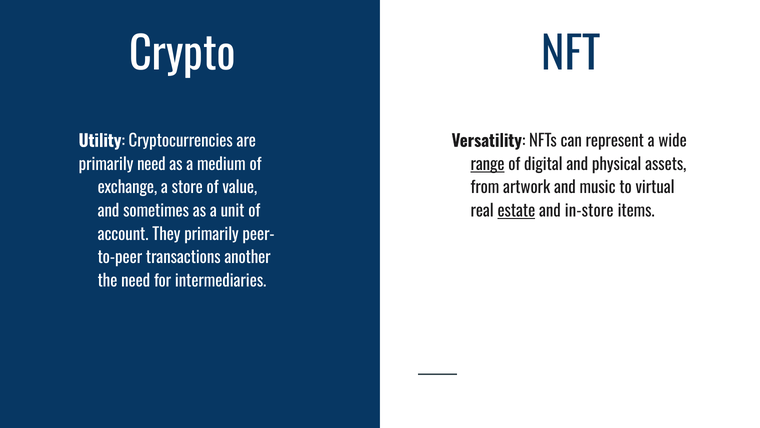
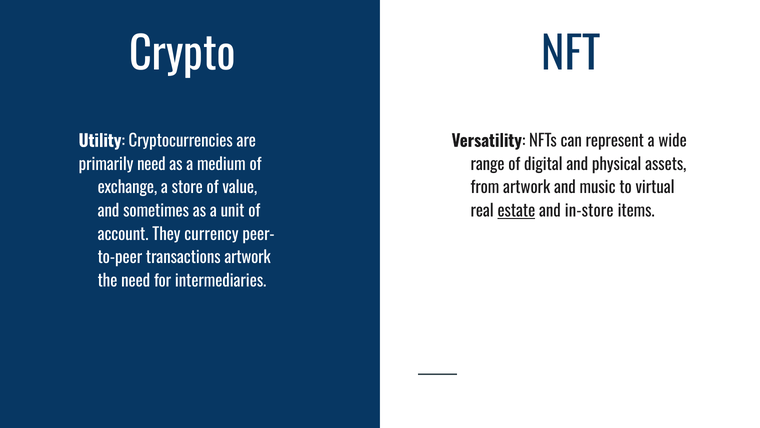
range underline: present -> none
They primarily: primarily -> currency
transactions another: another -> artwork
